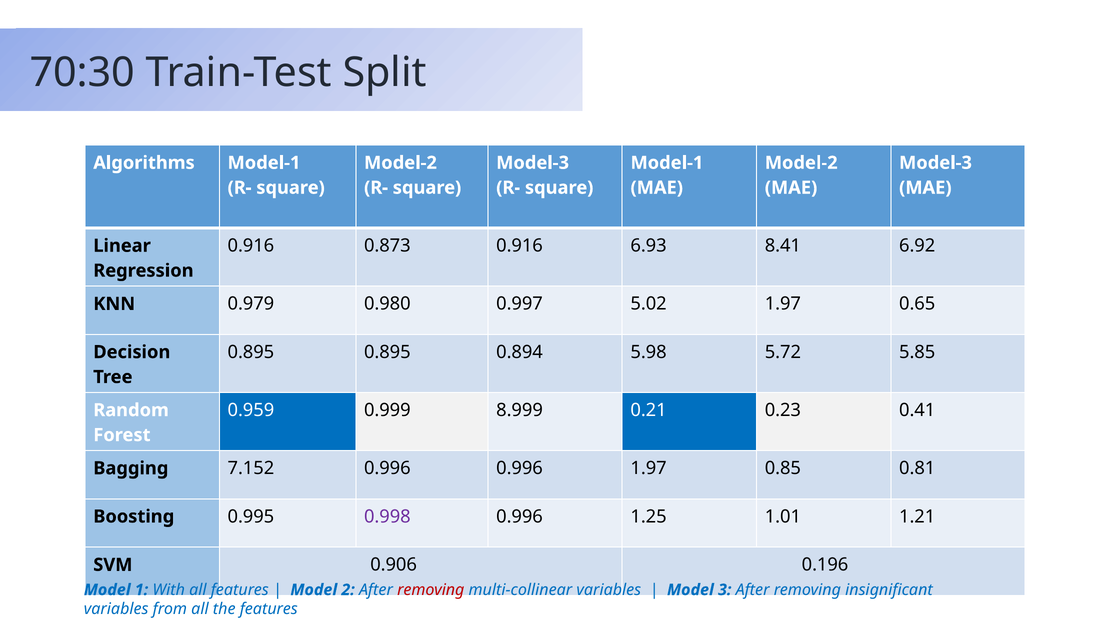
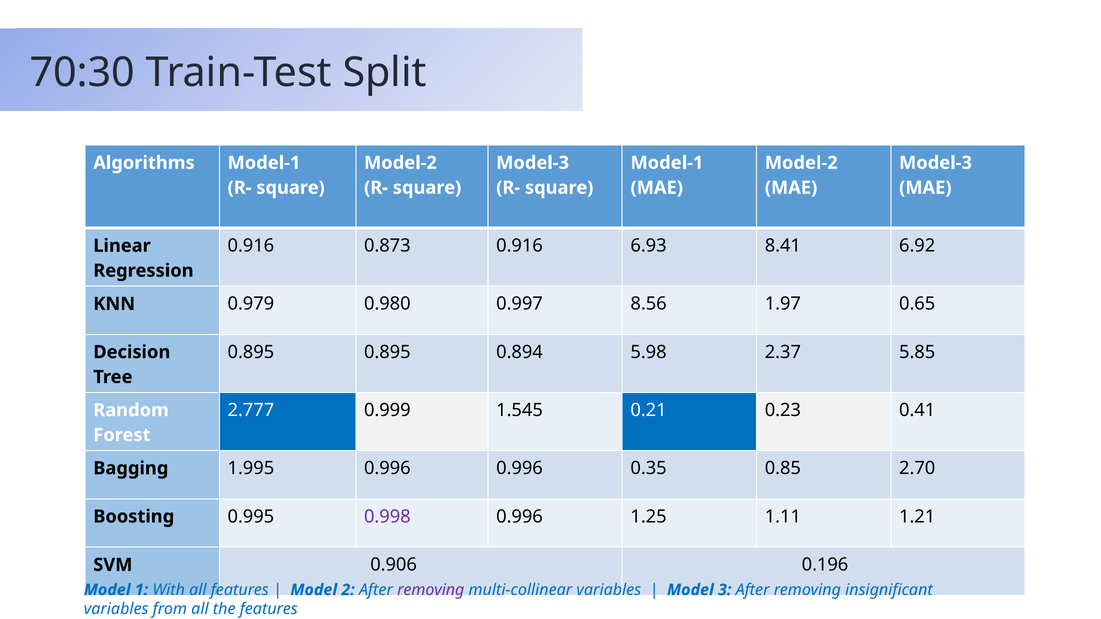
5.02: 5.02 -> 8.56
5.72: 5.72 -> 2.37
0.959: 0.959 -> 2.777
8.999: 8.999 -> 1.545
7.152: 7.152 -> 1.995
0.996 1.97: 1.97 -> 0.35
0.81: 0.81 -> 2.70
1.01: 1.01 -> 1.11
removing at (431, 590) colour: red -> purple
